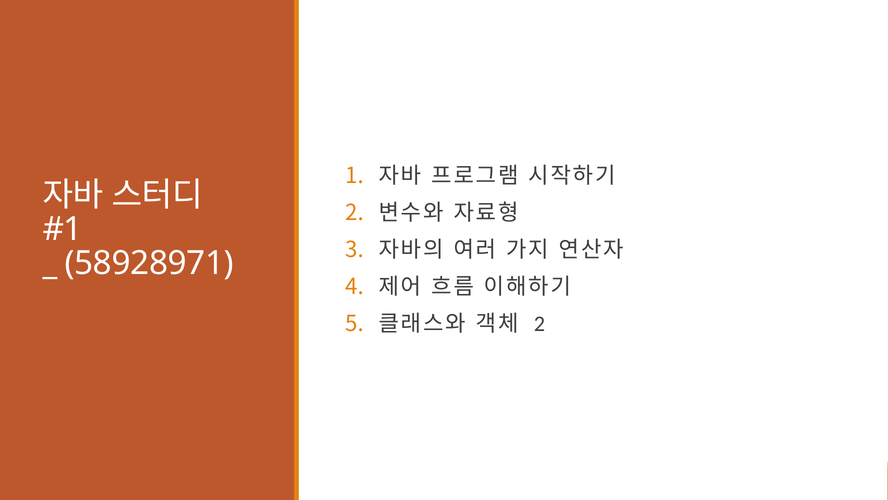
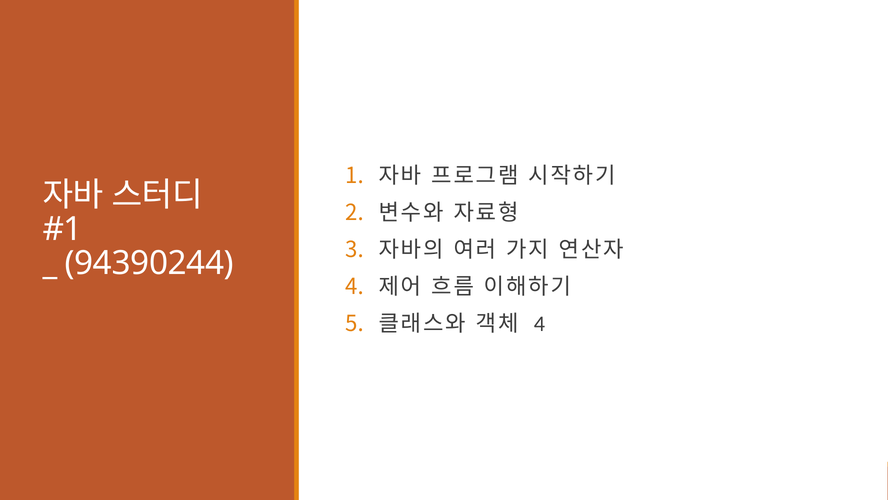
58928971: 58928971 -> 94390244
2 at (539, 323): 2 -> 4
